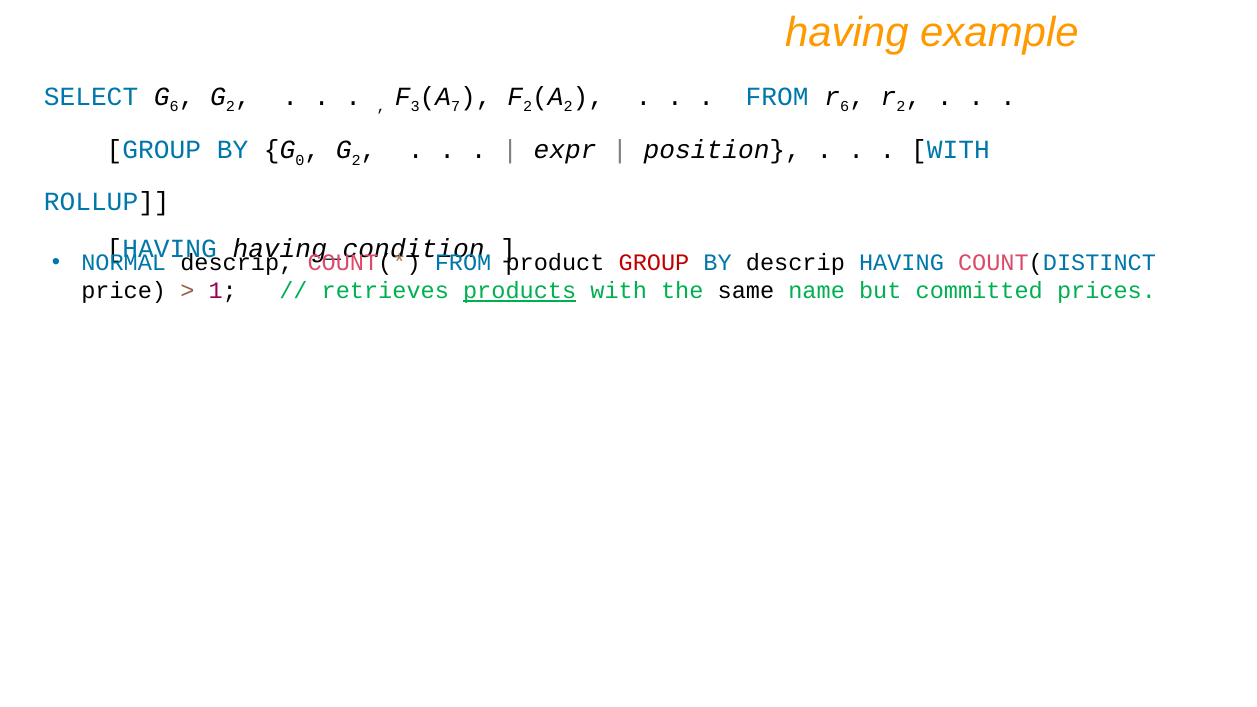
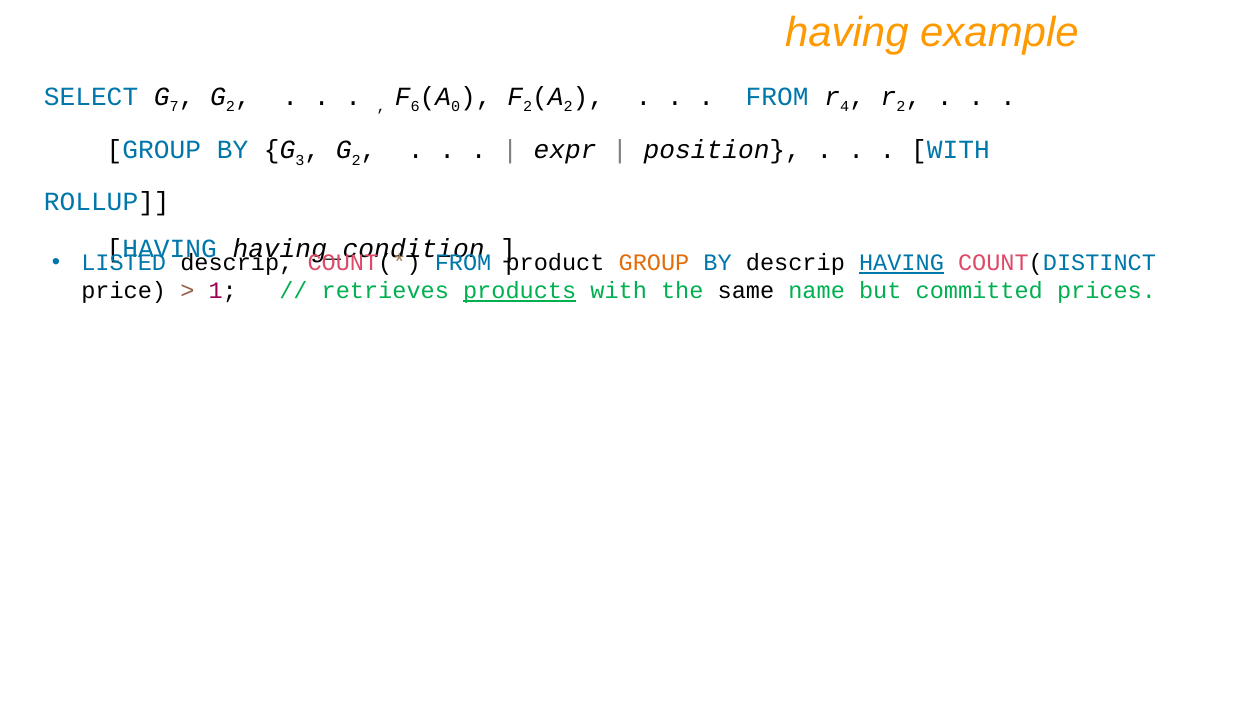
6 at (174, 107): 6 -> 7
3: 3 -> 6
7: 7 -> 0
6 at (845, 107): 6 -> 4
0: 0 -> 3
NORMAL: NORMAL -> LISTED
GROUP at (654, 263) colour: red -> orange
HAVING at (901, 263) underline: none -> present
